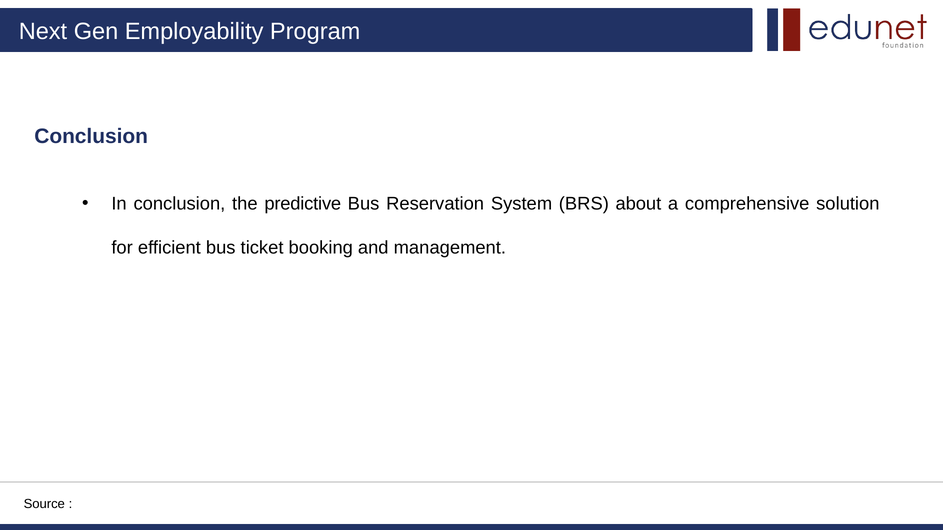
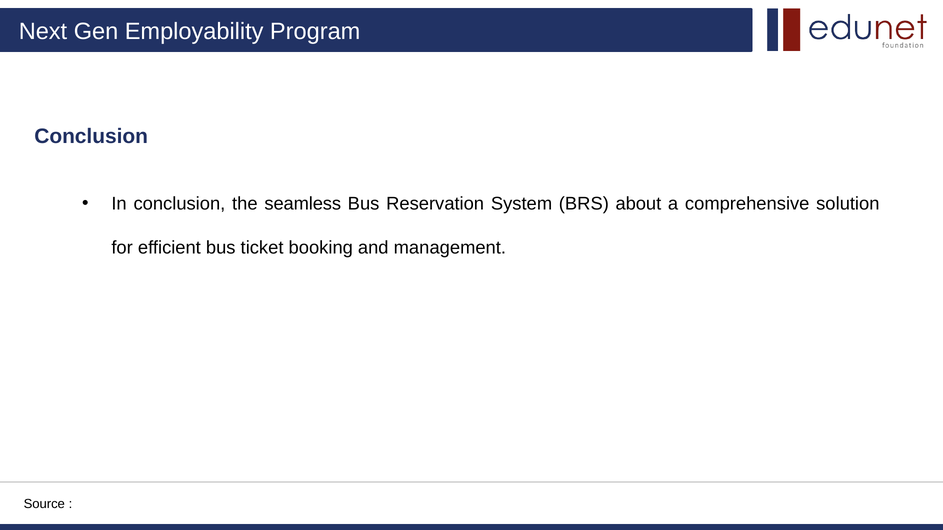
predictive: predictive -> seamless
